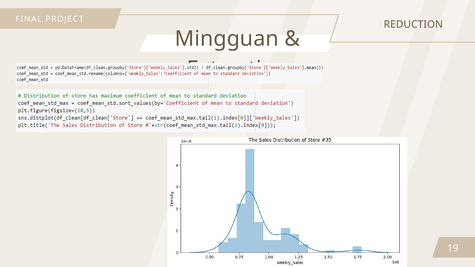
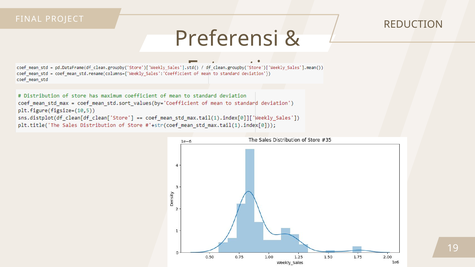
Mingguan: Mingguan -> Preferensi
